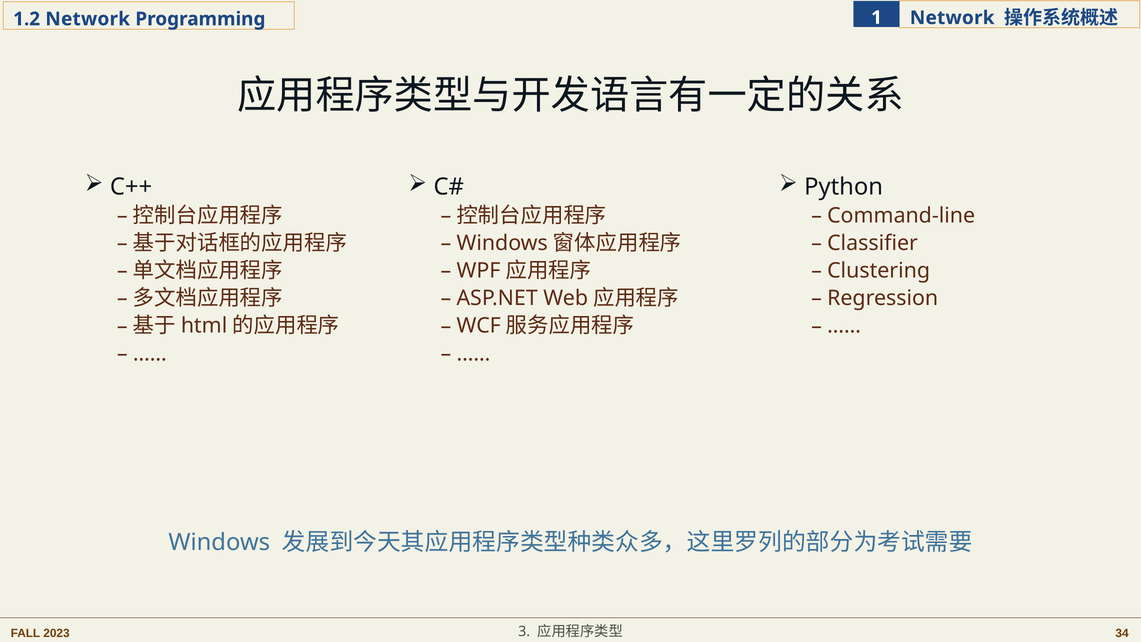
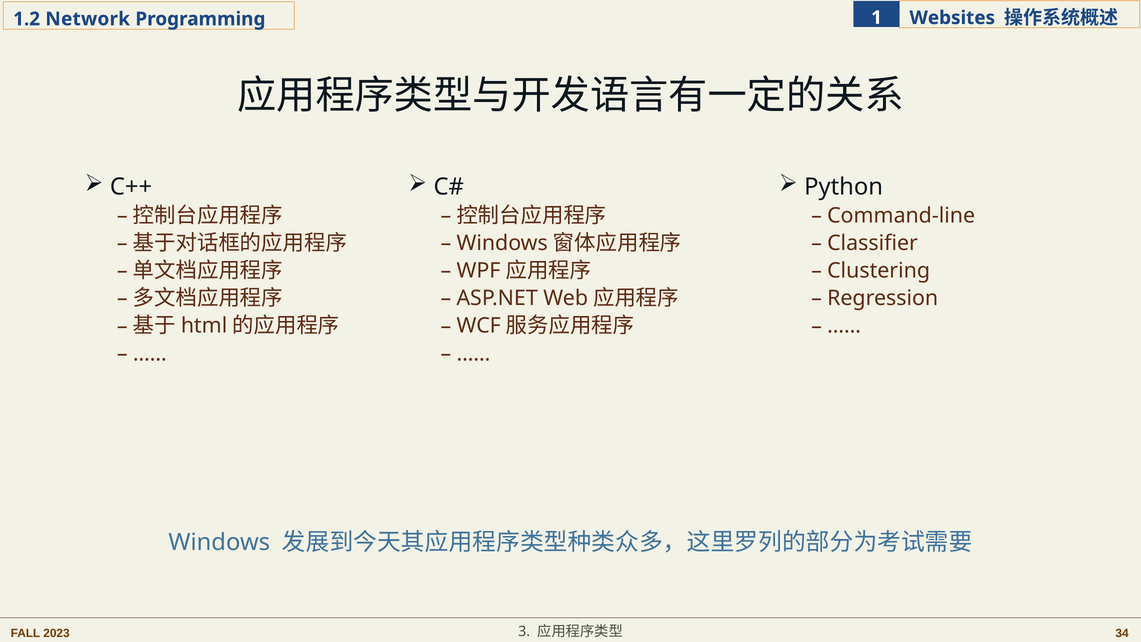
Network at (952, 18): Network -> Websites
